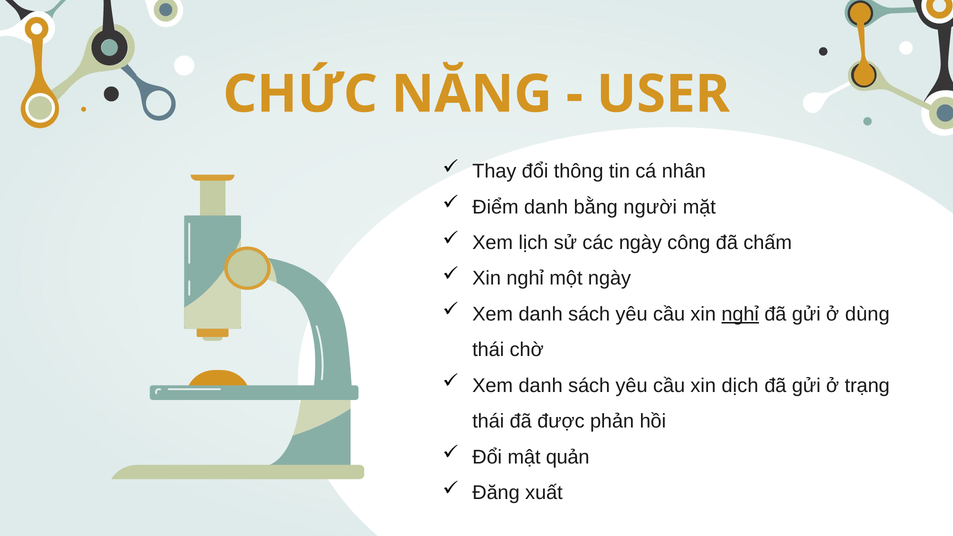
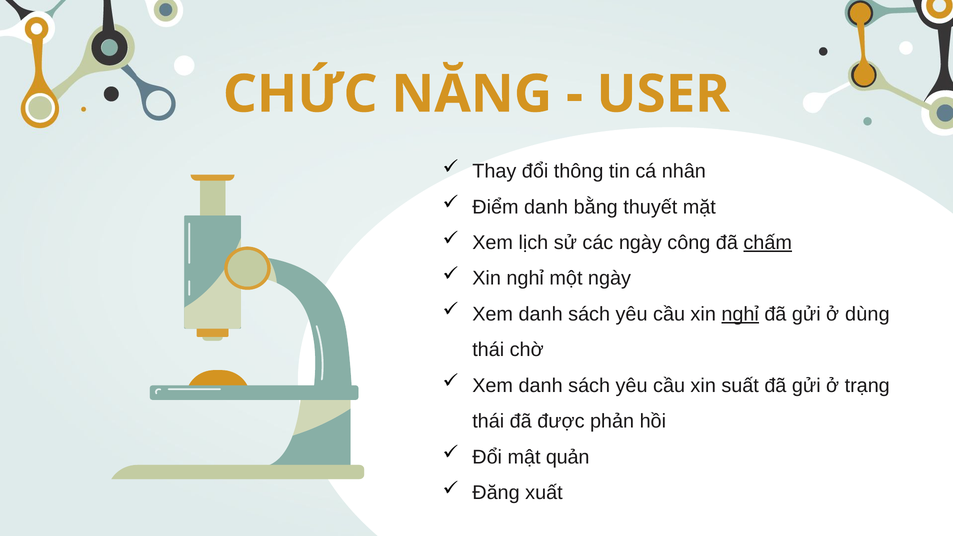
người: người -> thuyết
chấm underline: none -> present
dịch: dịch -> suất
